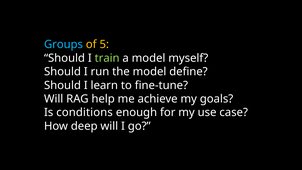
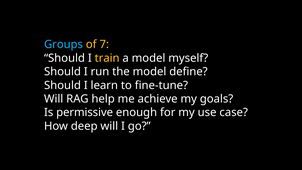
5: 5 -> 7
train colour: light green -> yellow
conditions: conditions -> permissive
